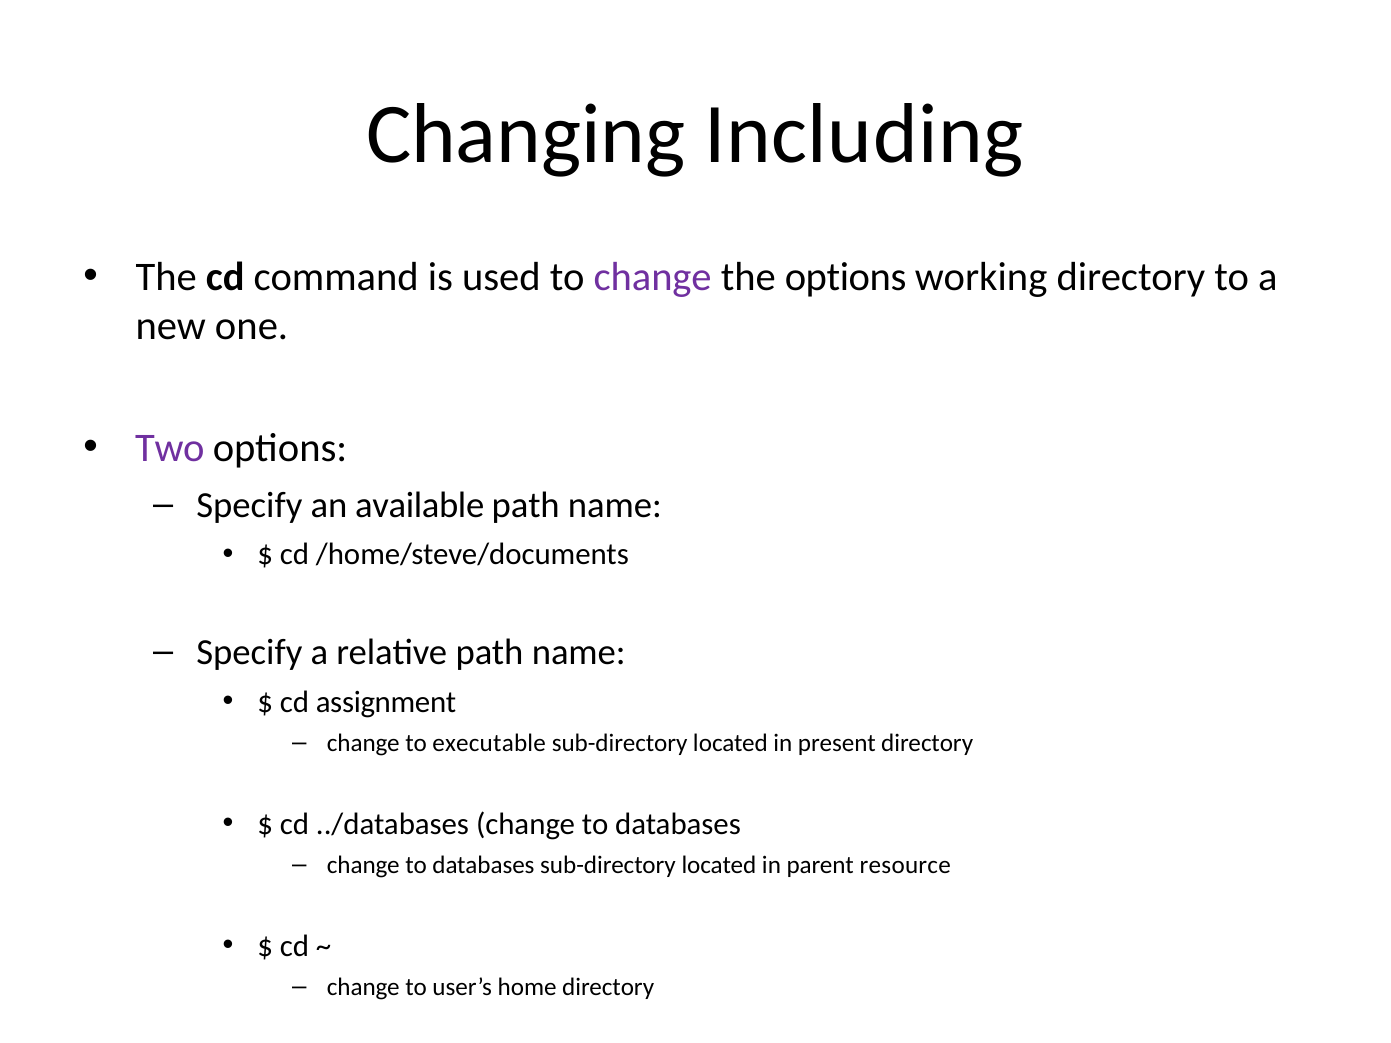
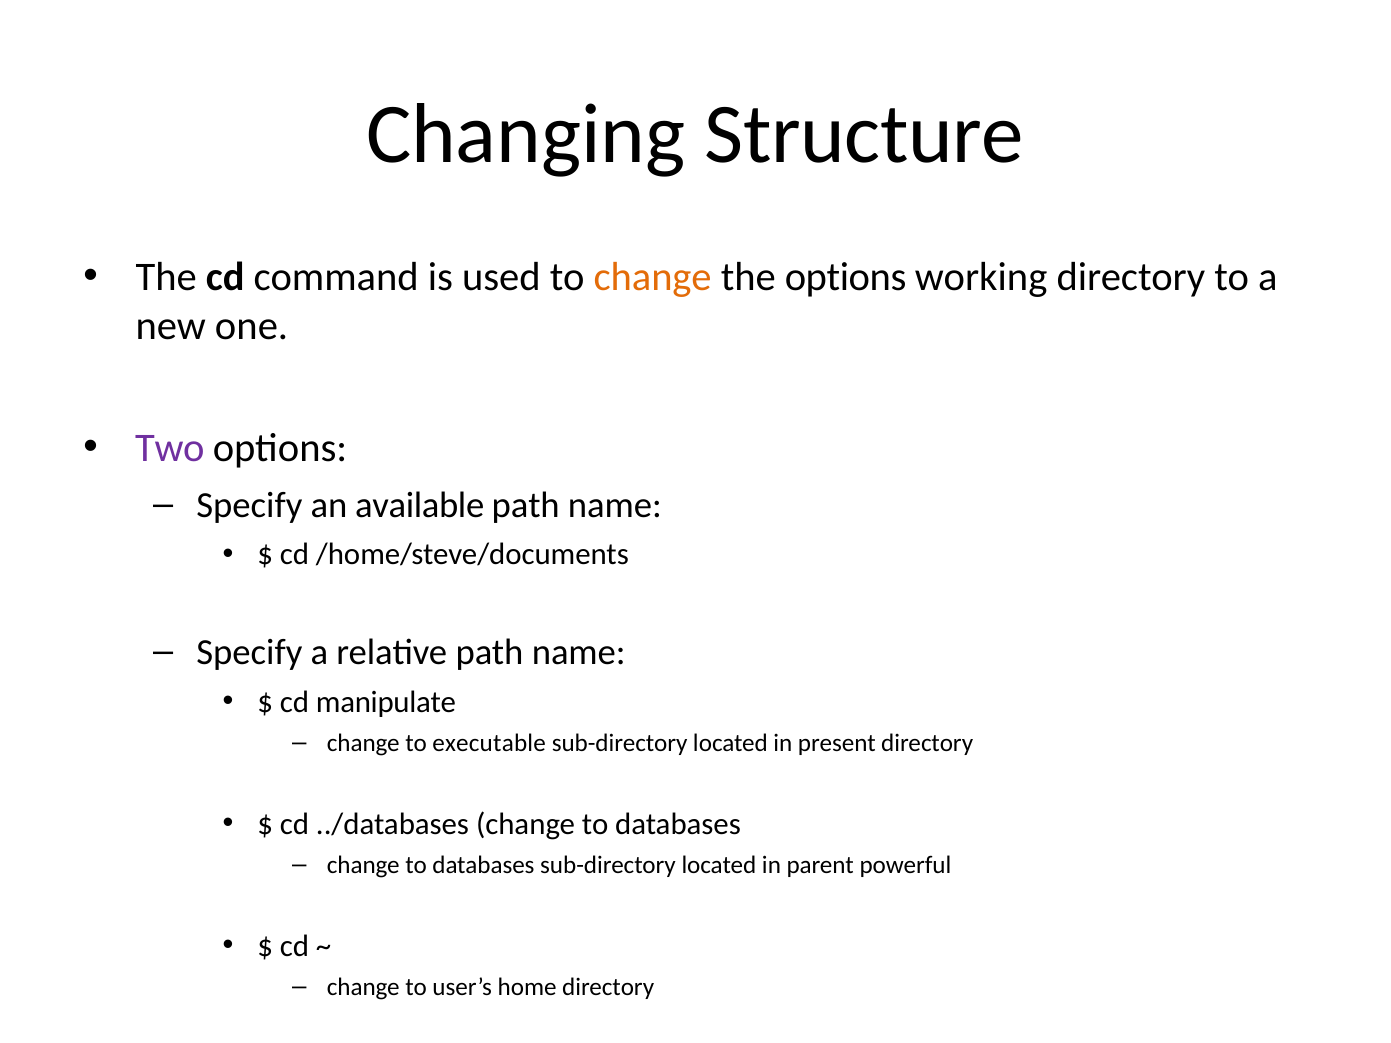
Including: Including -> Structure
change at (653, 278) colour: purple -> orange
assignment: assignment -> manipulate
resource: resource -> powerful
